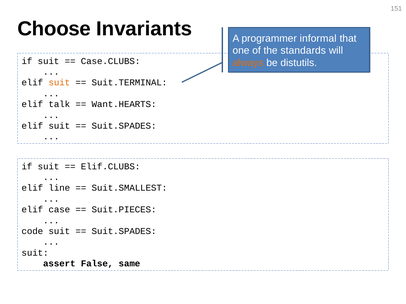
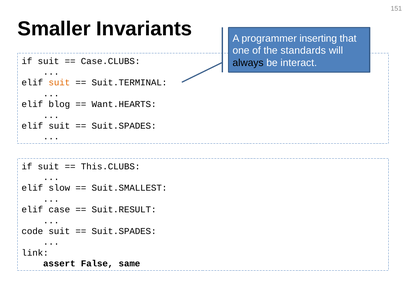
Choose: Choose -> Smaller
informal: informal -> inserting
always colour: orange -> black
distutils: distutils -> interact
talk: talk -> blog
Elif.CLUBS: Elif.CLUBS -> This.CLUBS
line: line -> slow
Suit.PIECES: Suit.PIECES -> Suit.RESULT
suit at (35, 253): suit -> link
